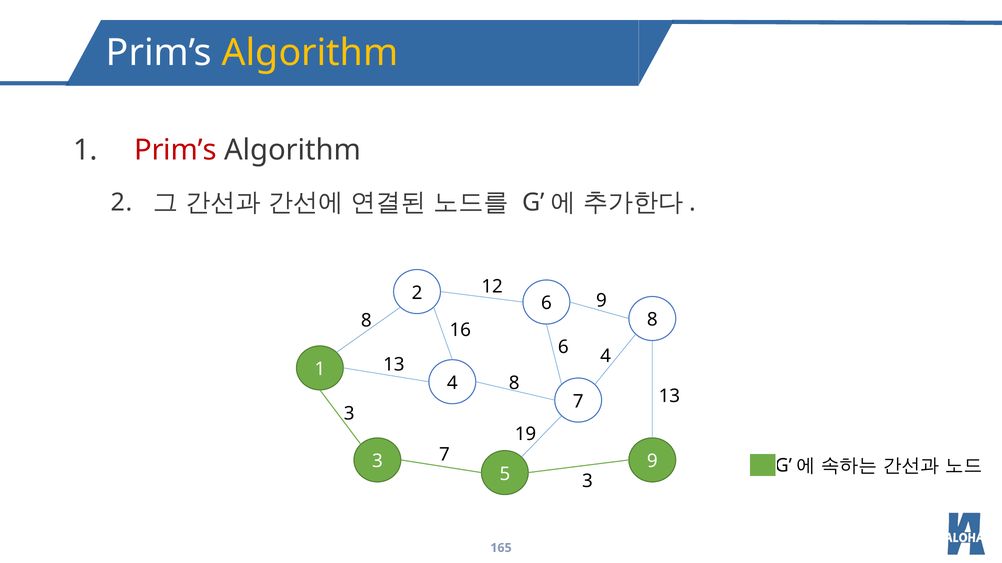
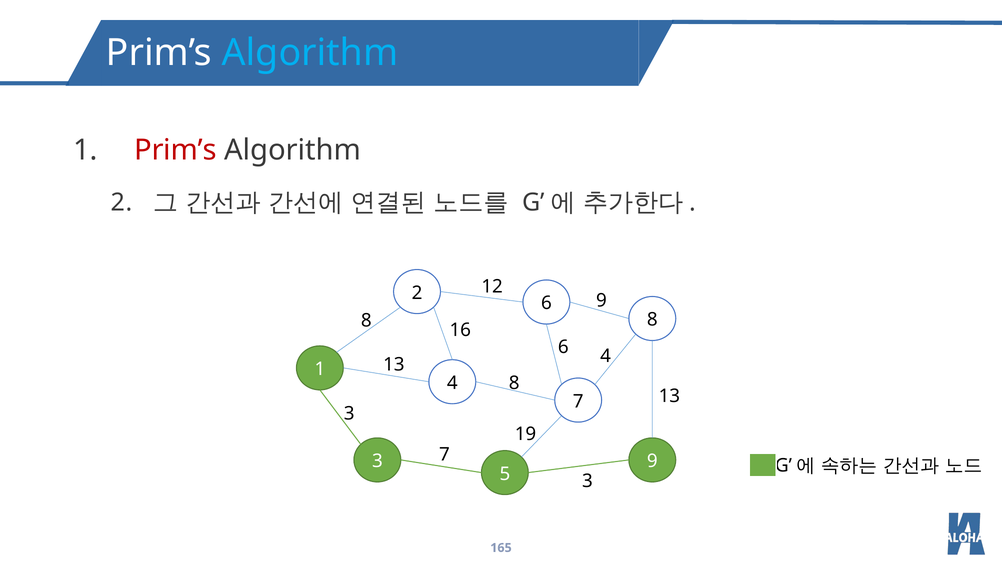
Algorithm at (310, 53) colour: yellow -> light blue
